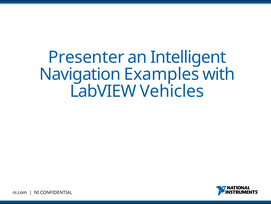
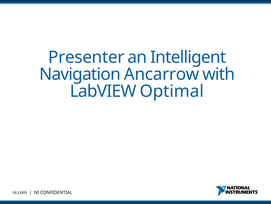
Examples: Examples -> Ancarrow
Vehicles: Vehicles -> Optimal
